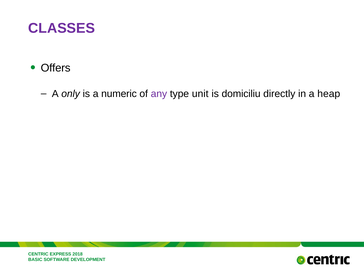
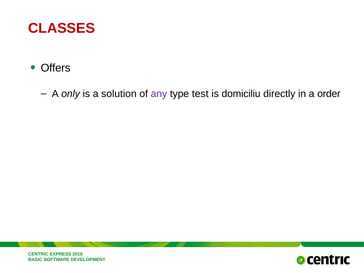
CLASSES colour: purple -> red
numeric: numeric -> solution
unit: unit -> test
heap: heap -> order
